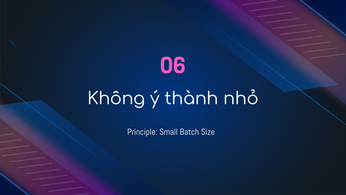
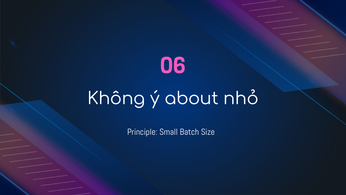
thành: thành -> about
